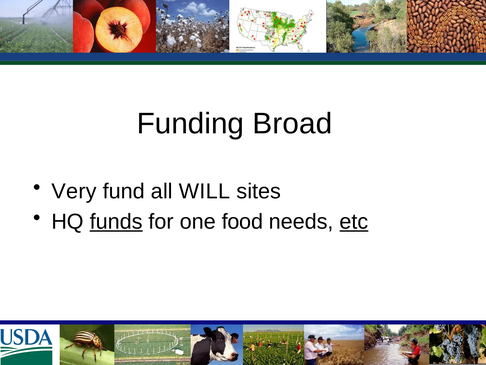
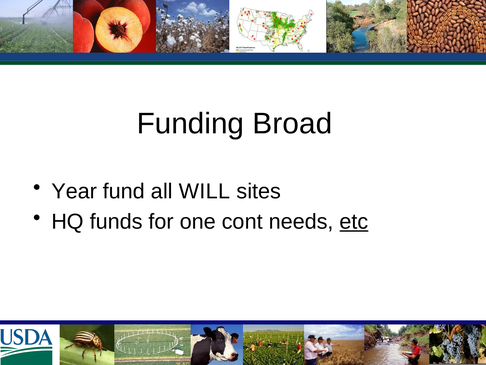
Very: Very -> Year
funds underline: present -> none
food: food -> cont
